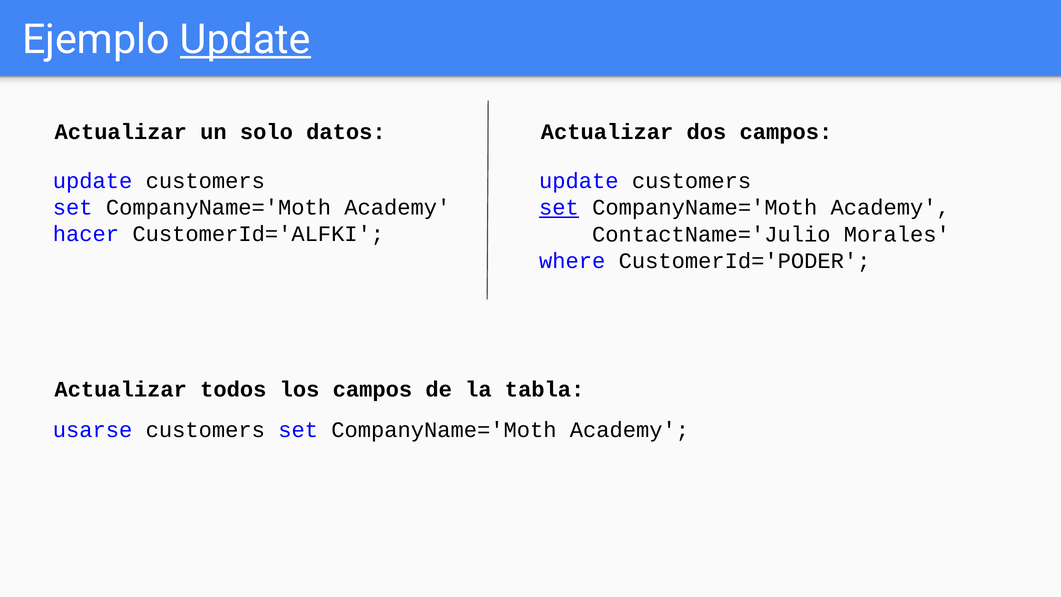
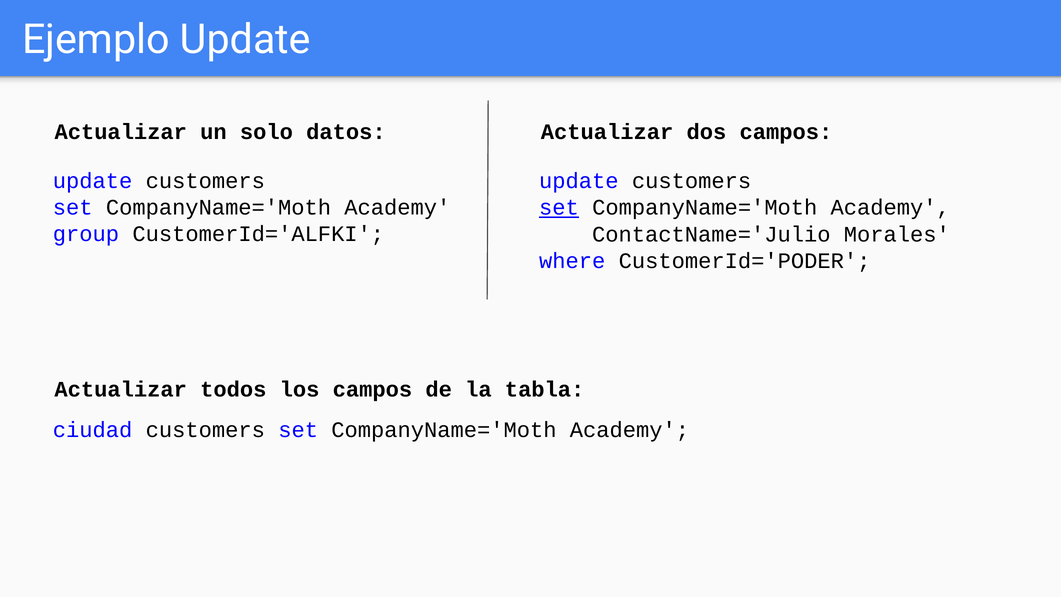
Update at (245, 40) underline: present -> none
hacer: hacer -> group
usarse: usarse -> ciudad
